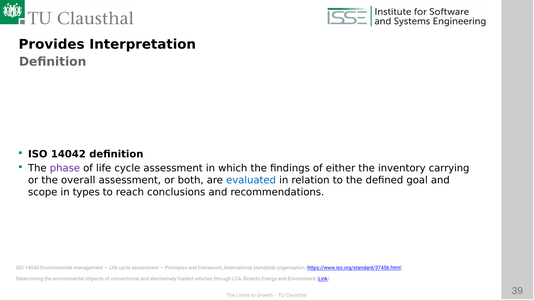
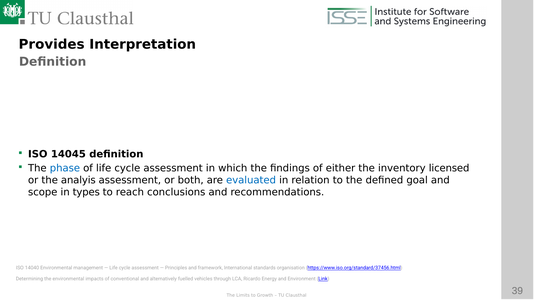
14042: 14042 -> 14045
phase colour: purple -> blue
carrying: carrying -> licensed
overall: overall -> analyis
